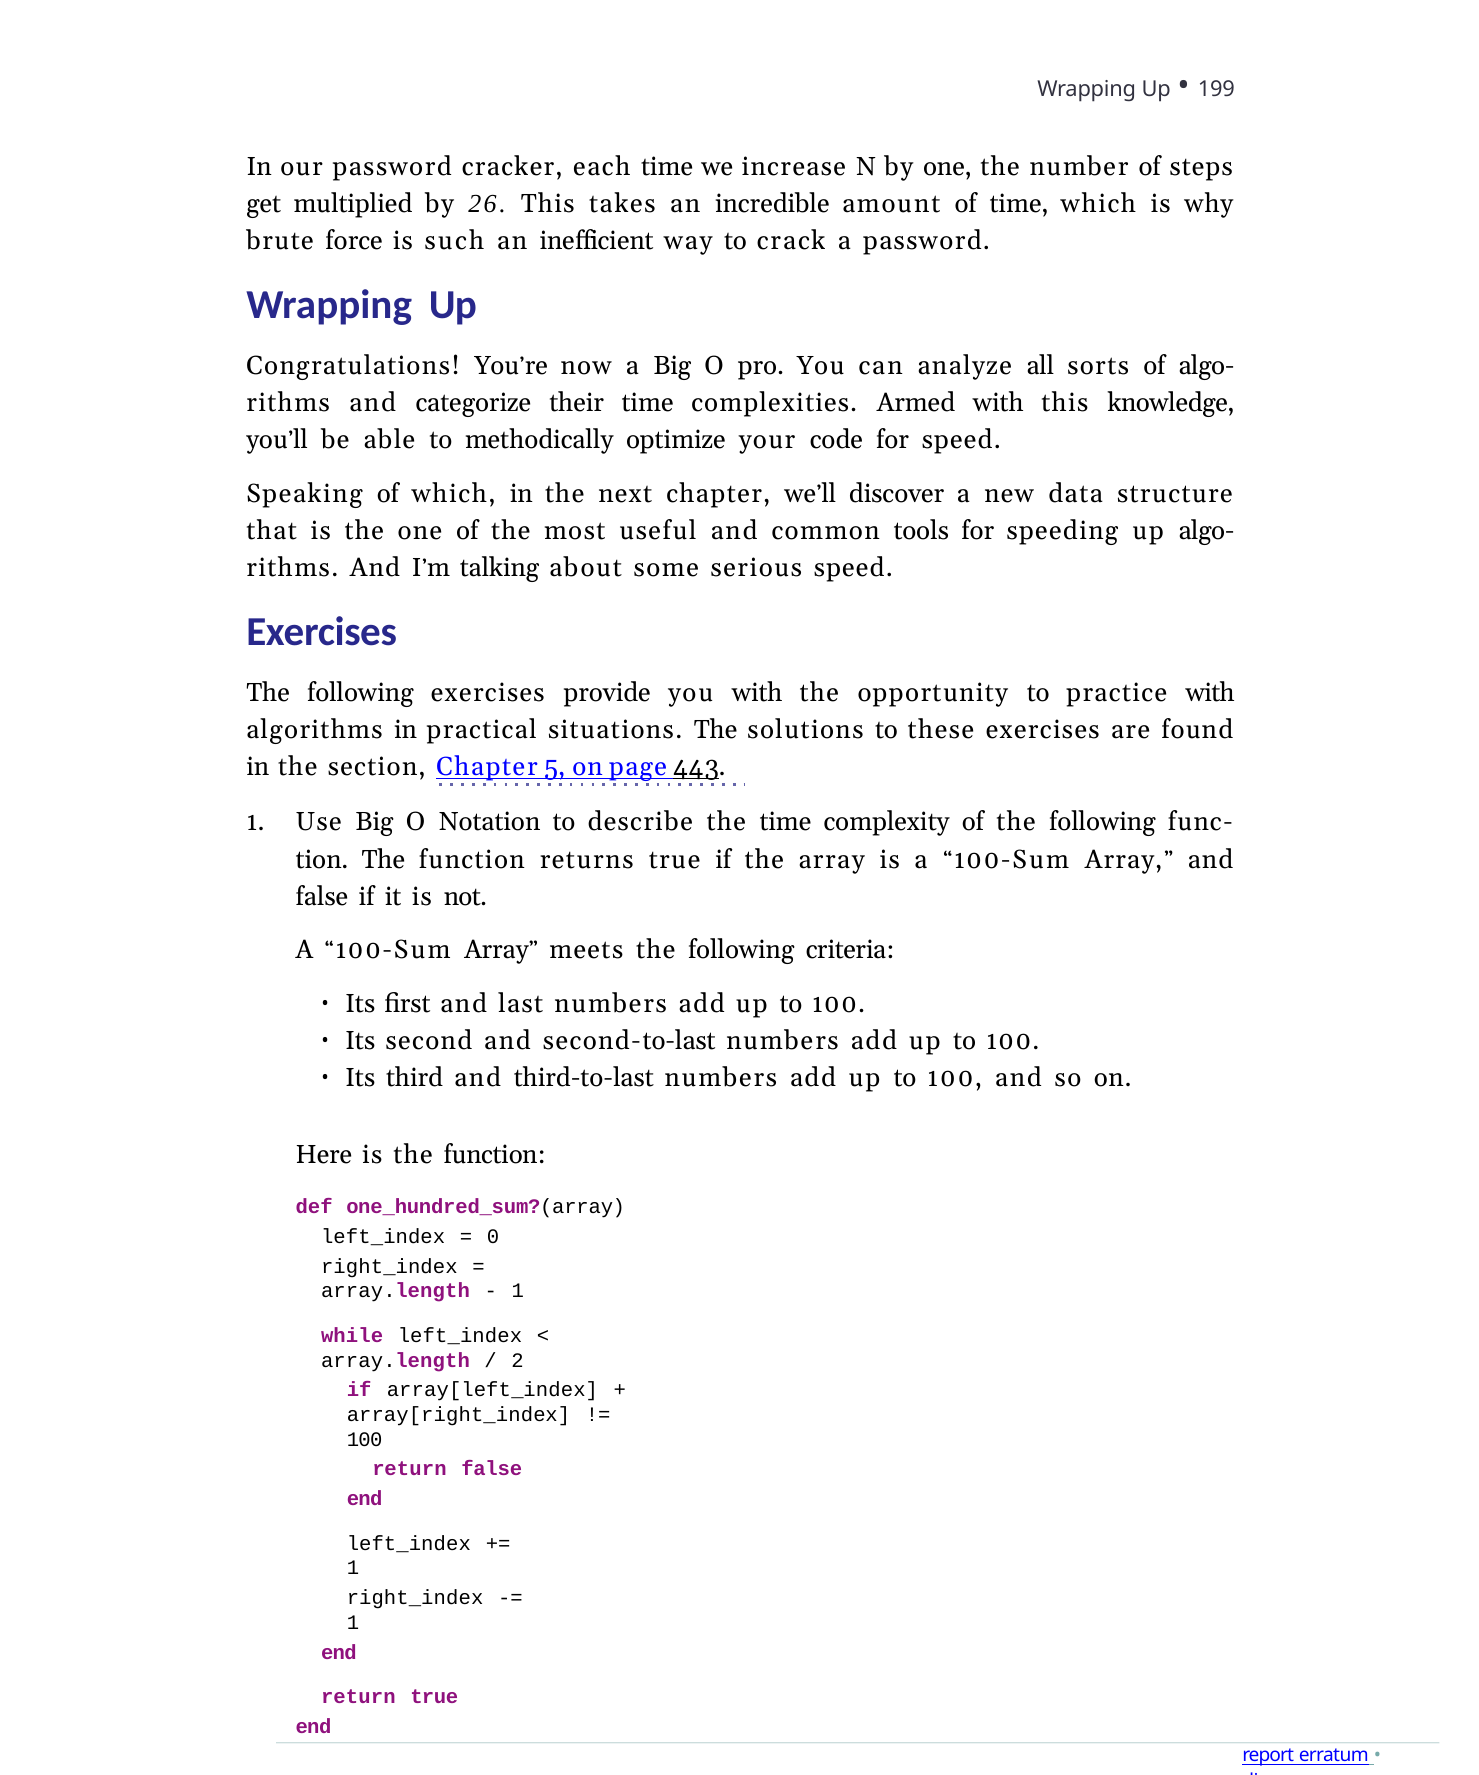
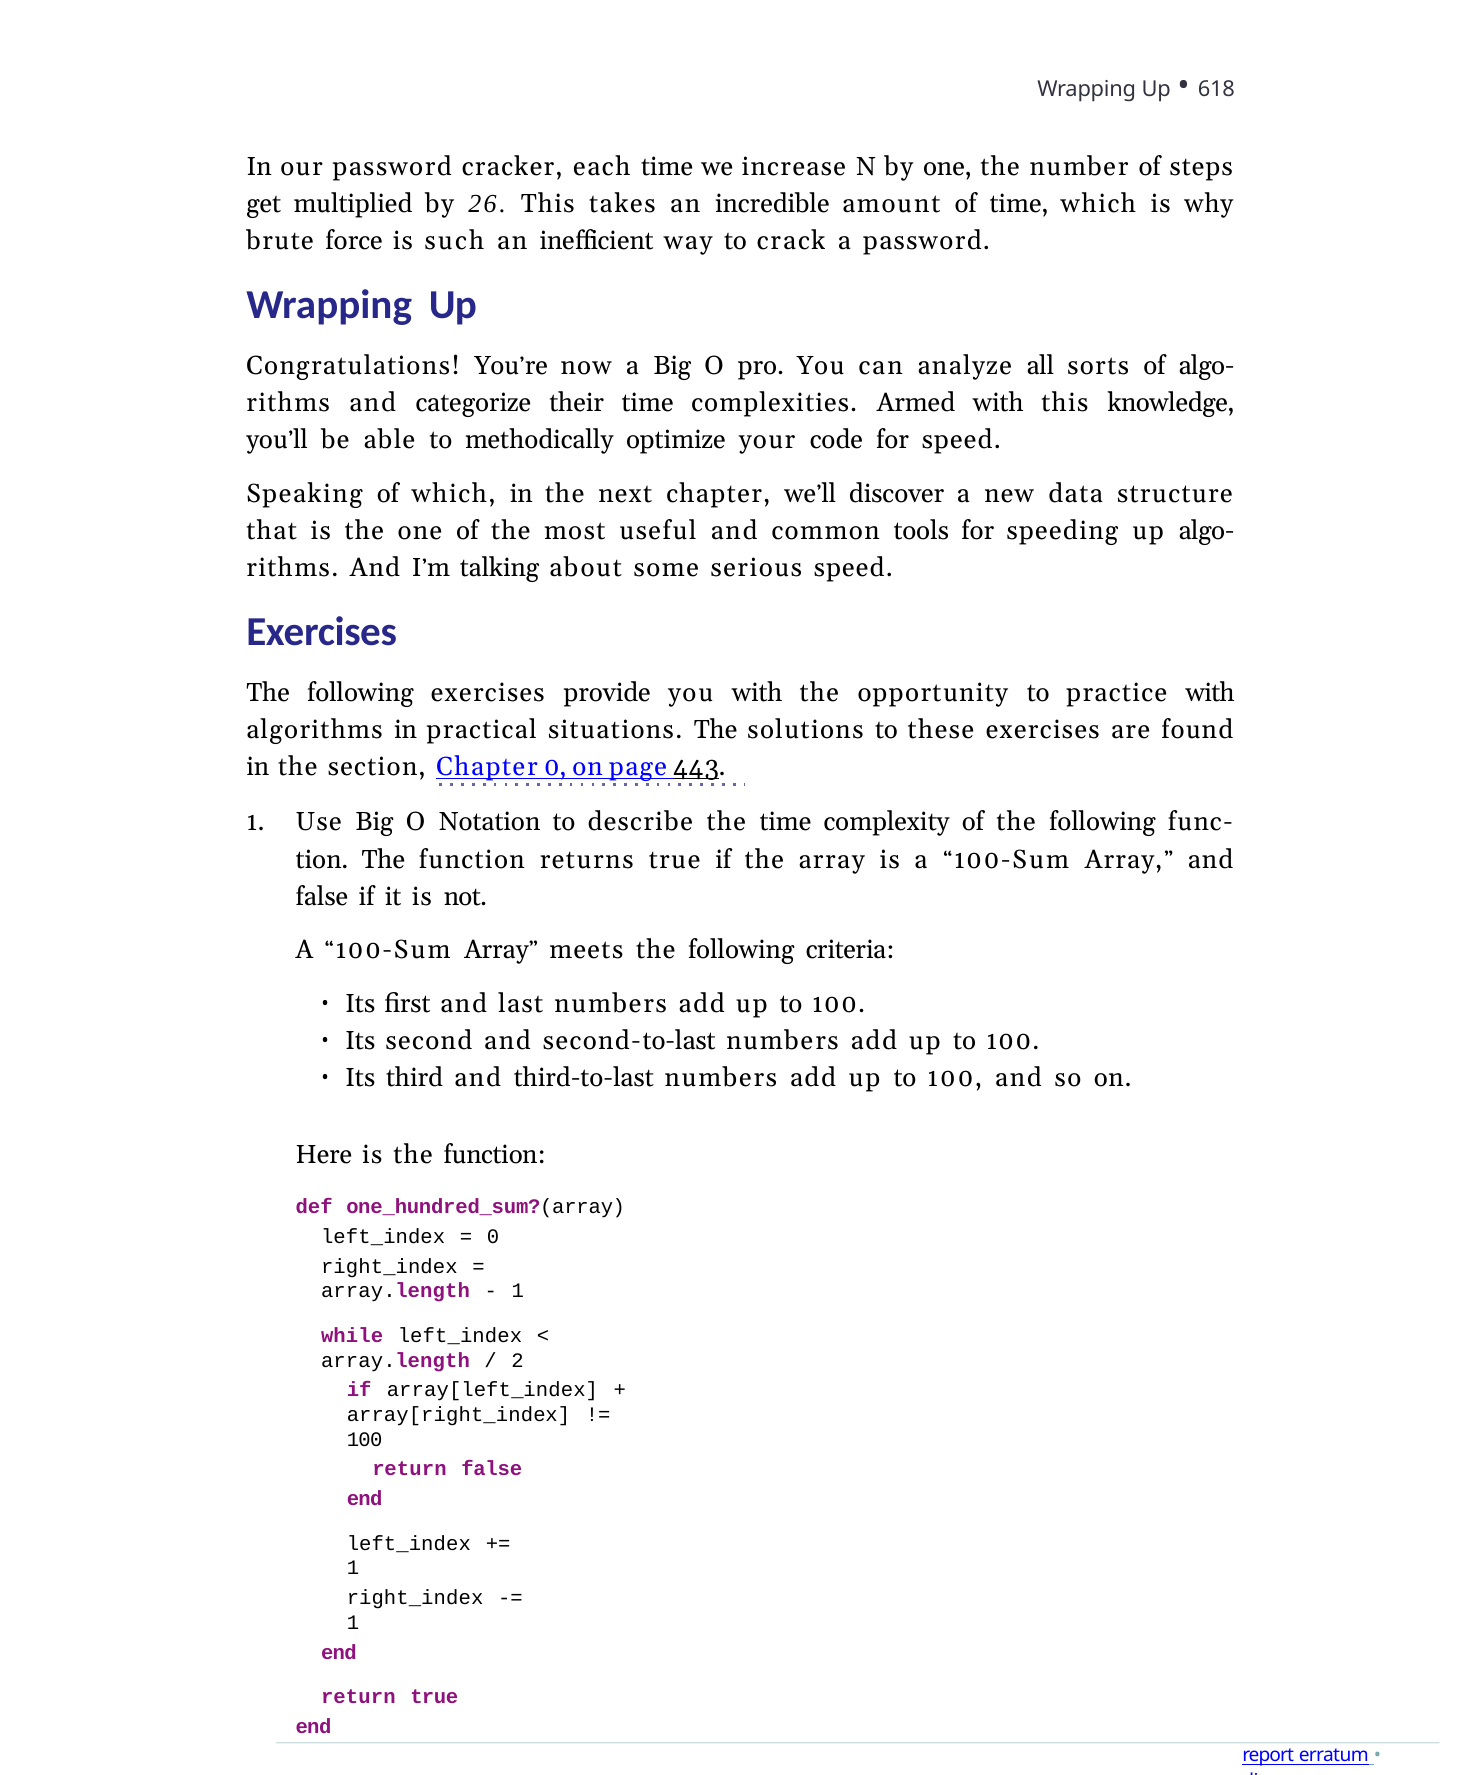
199: 199 -> 618
Chapter 5: 5 -> 0
